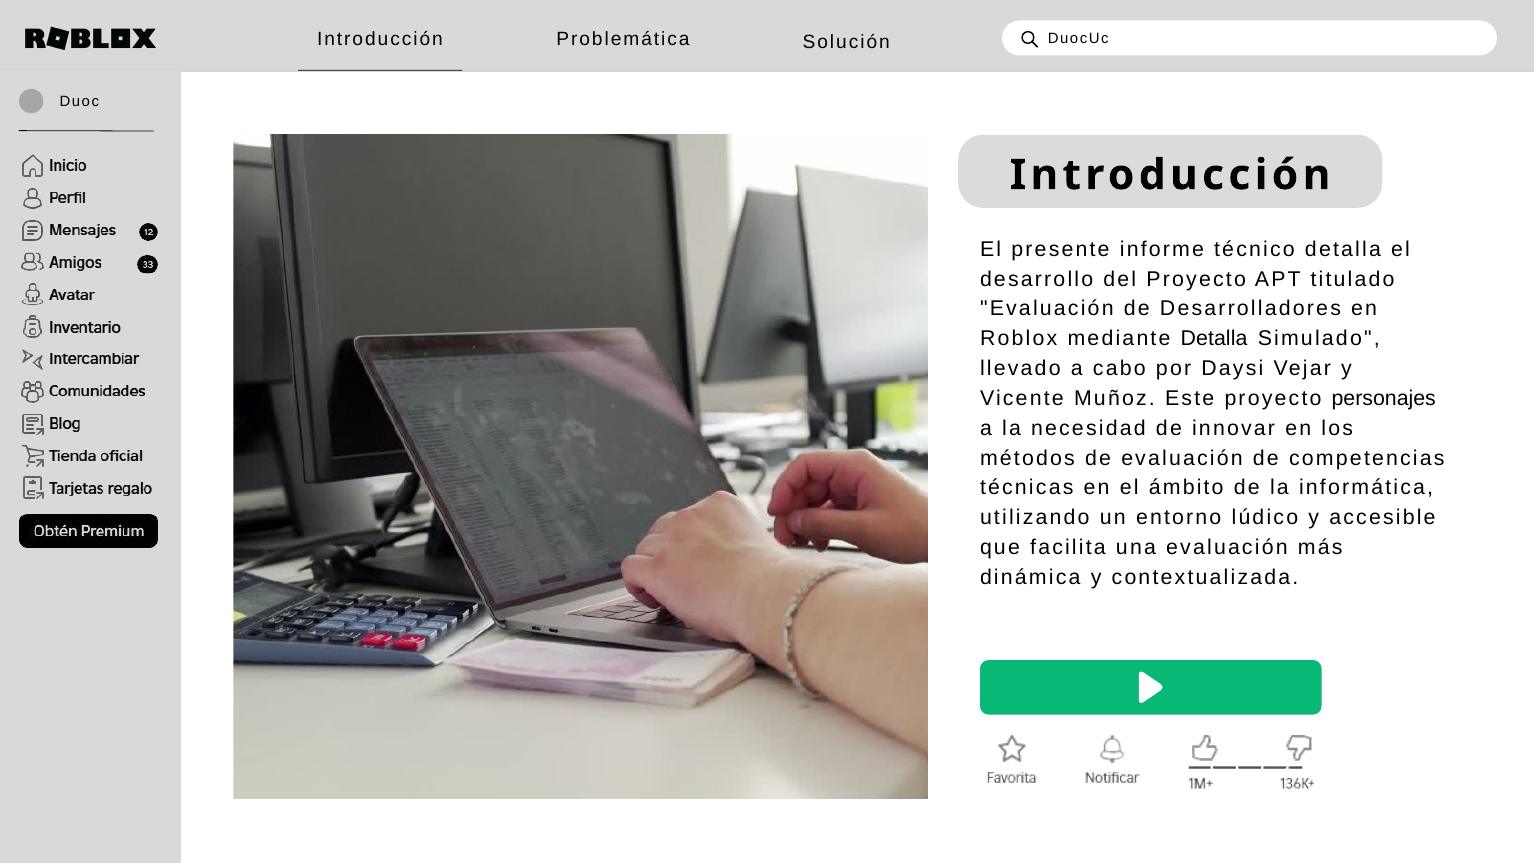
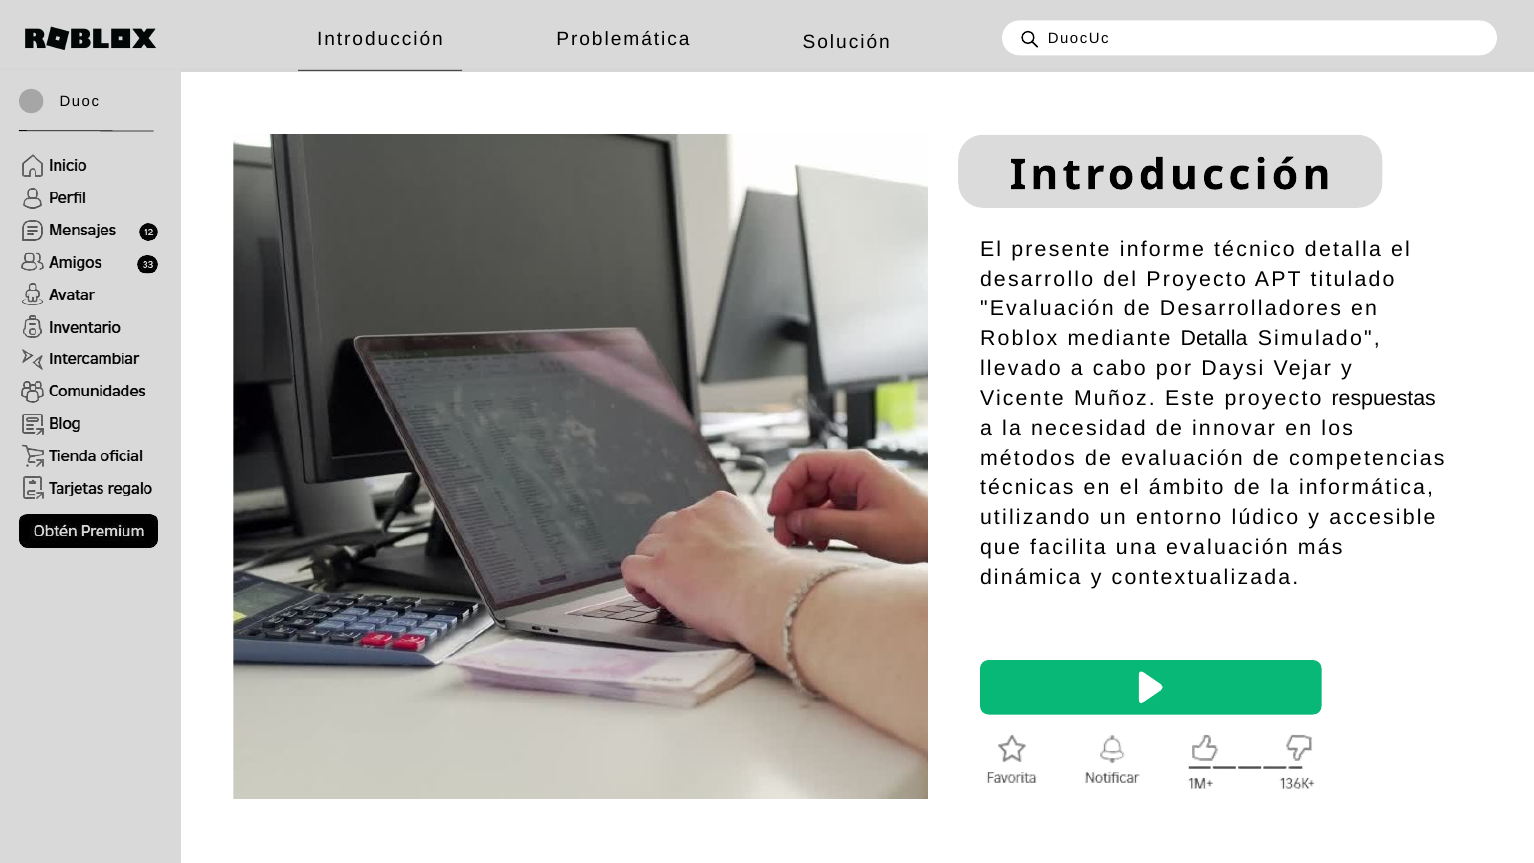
personajes: personajes -> respuestas
